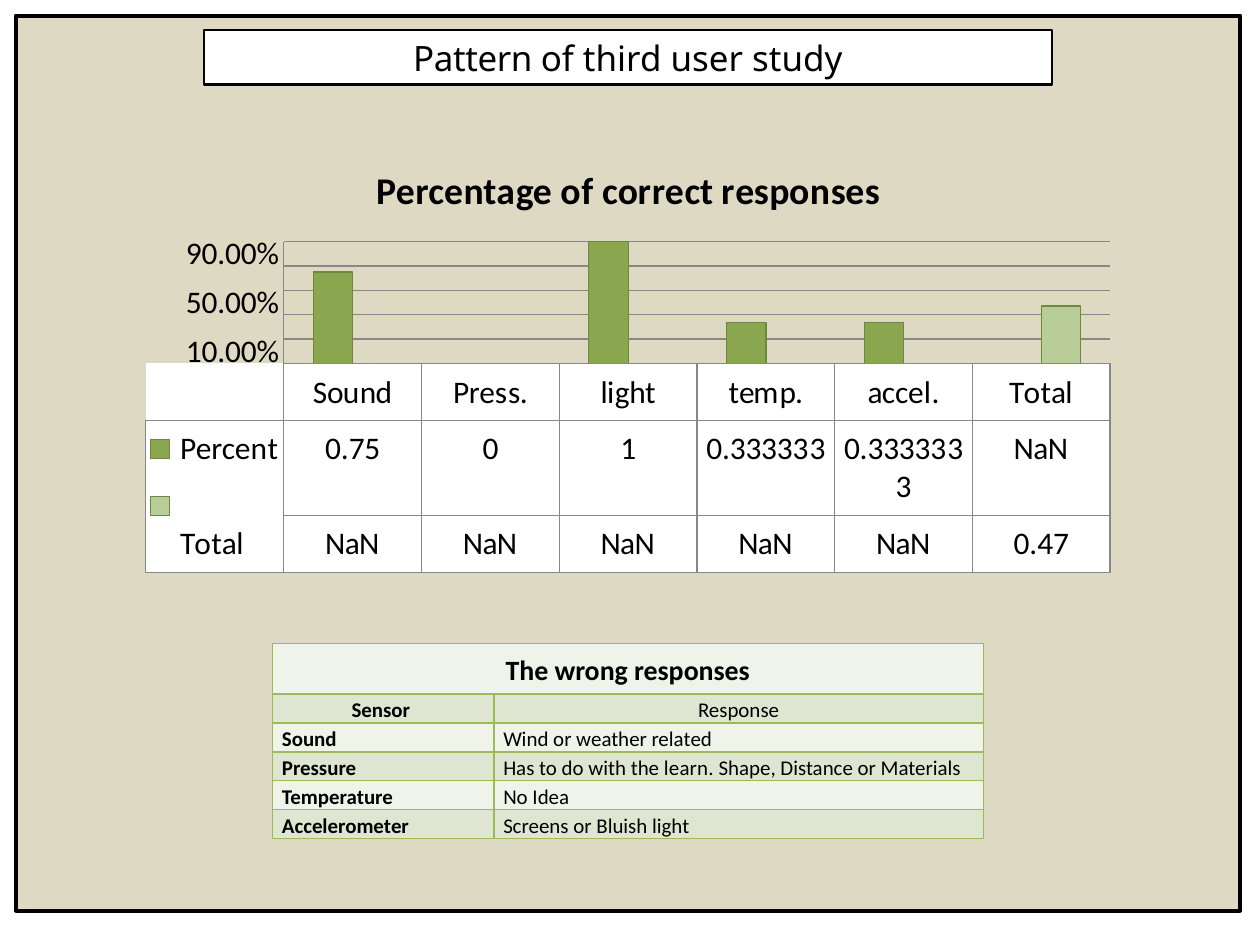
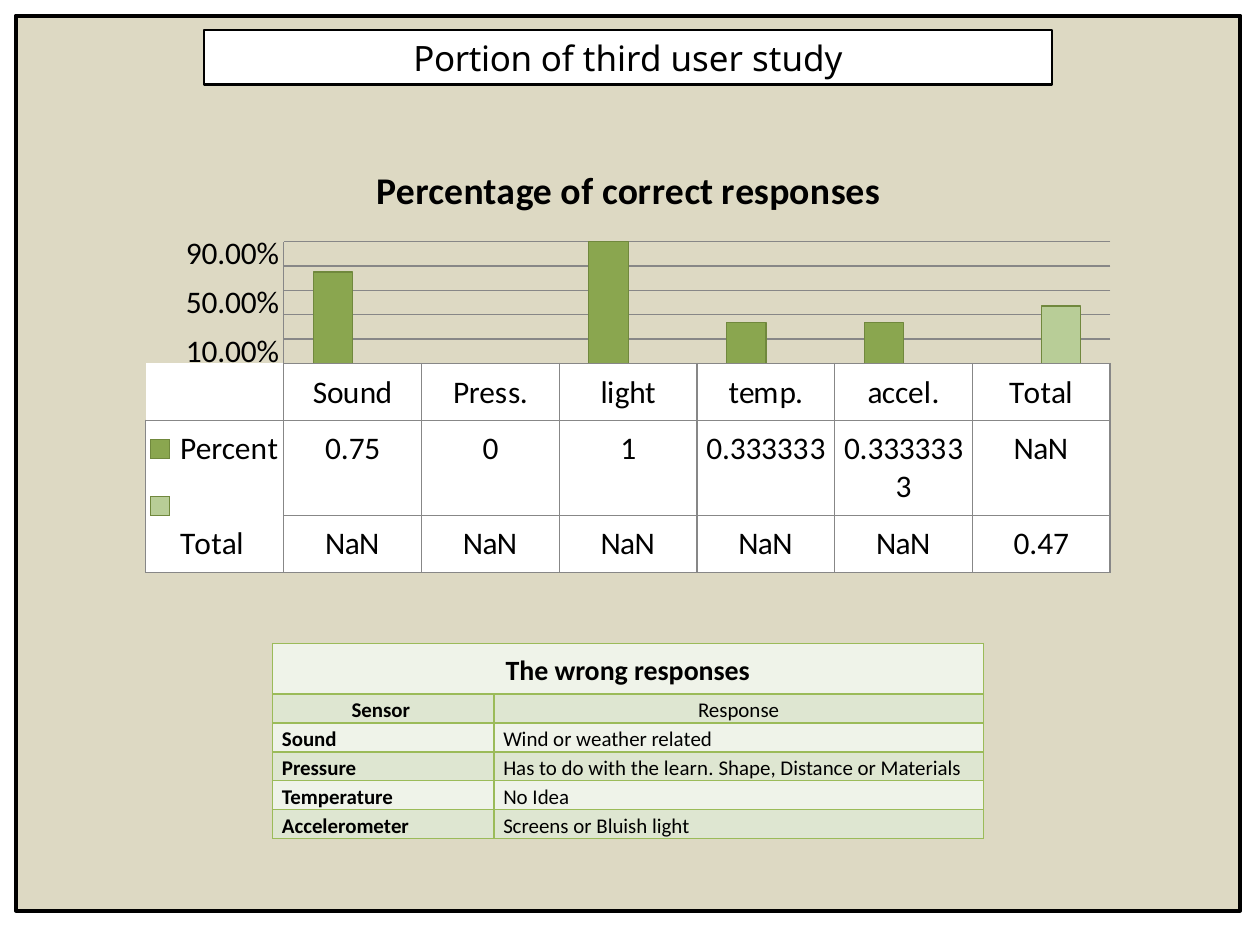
Pattern: Pattern -> Portion
